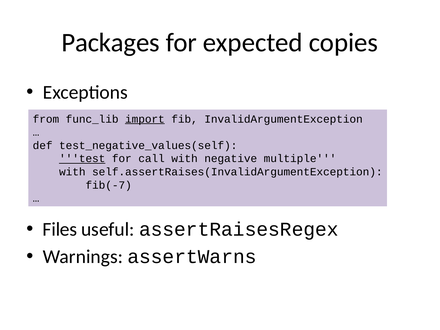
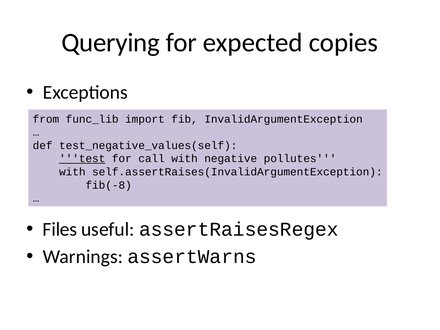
Packages: Packages -> Querying
import underline: present -> none
multiple: multiple -> pollutes
fib(-7: fib(-7 -> fib(-8
